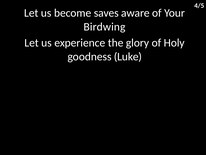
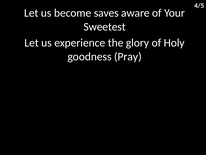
Birdwing: Birdwing -> Sweetest
Luke: Luke -> Pray
